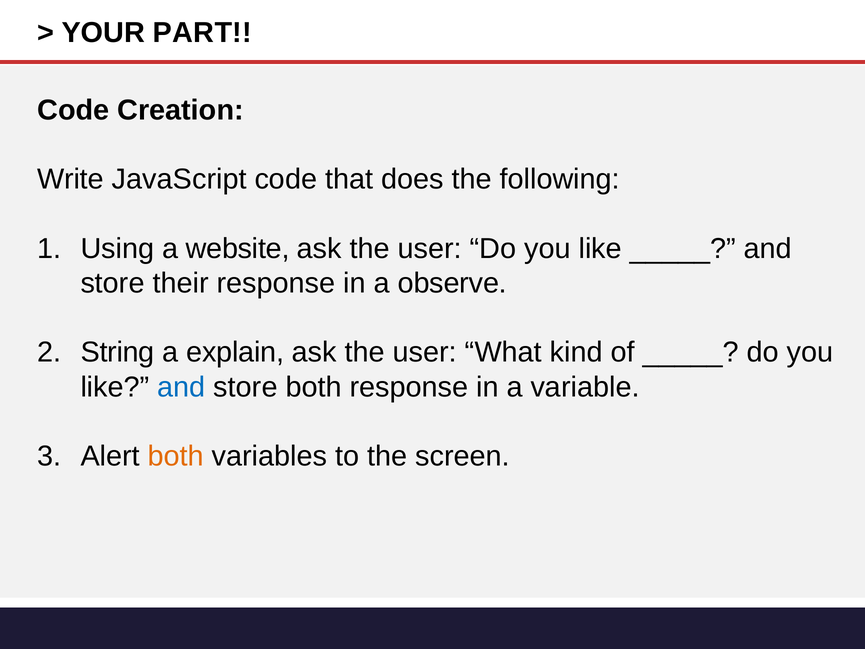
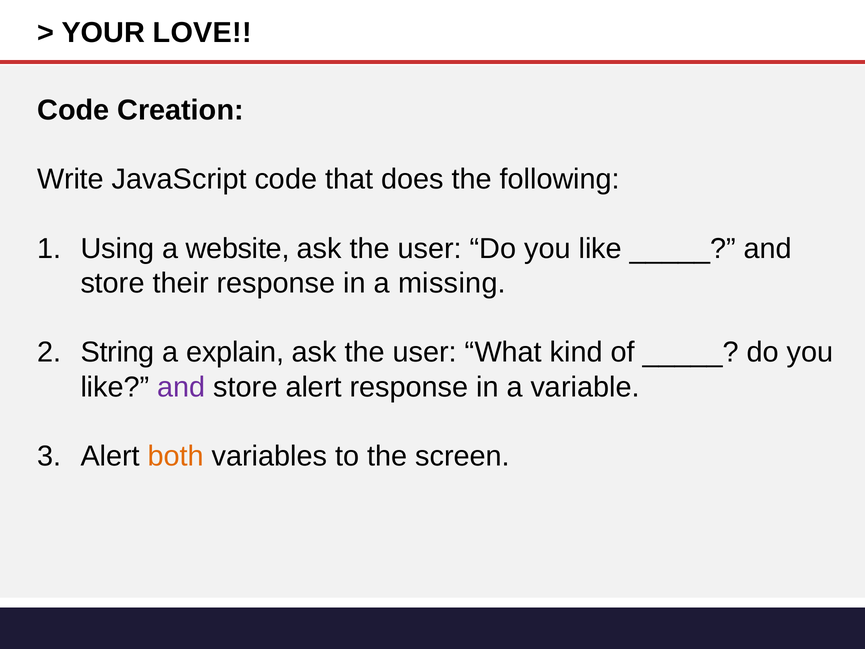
PART: PART -> LOVE
observe: observe -> missing
and at (181, 387) colour: blue -> purple
store both: both -> alert
